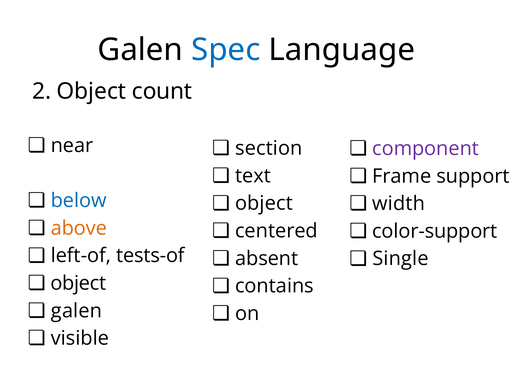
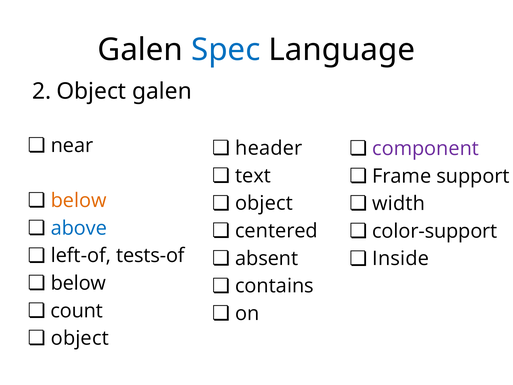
count at (162, 91): count -> galen
section: section -> header
below at (79, 200) colour: blue -> orange
above colour: orange -> blue
Single: Single -> Inside
object at (78, 283): object -> below
galen at (77, 311): galen -> count
visible at (80, 338): visible -> object
